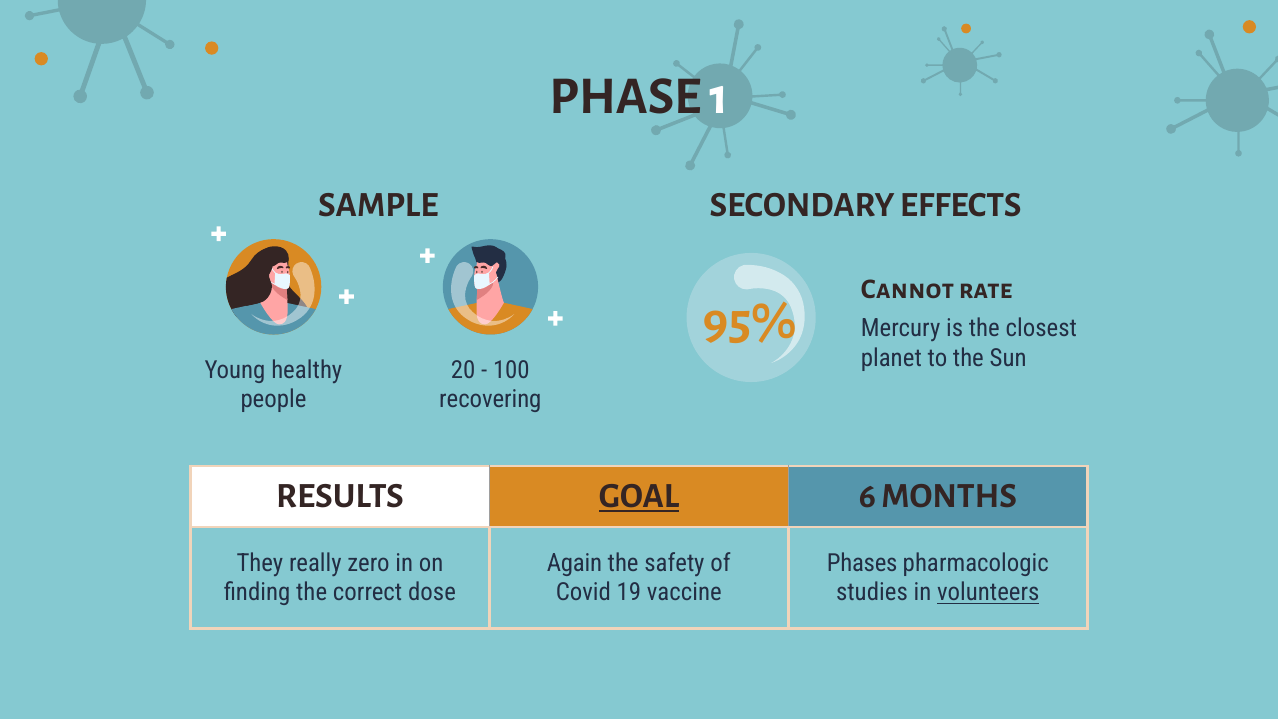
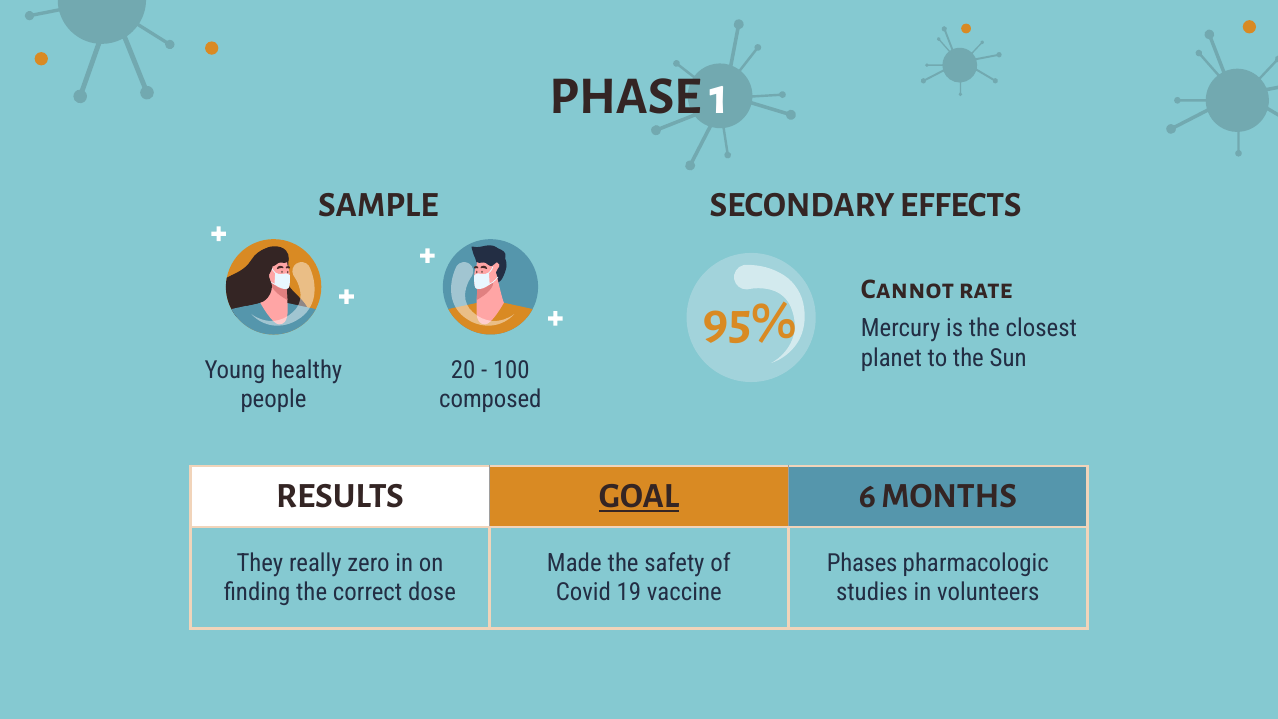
recovering: recovering -> composed
Again: Again -> Made
volunteers underline: present -> none
